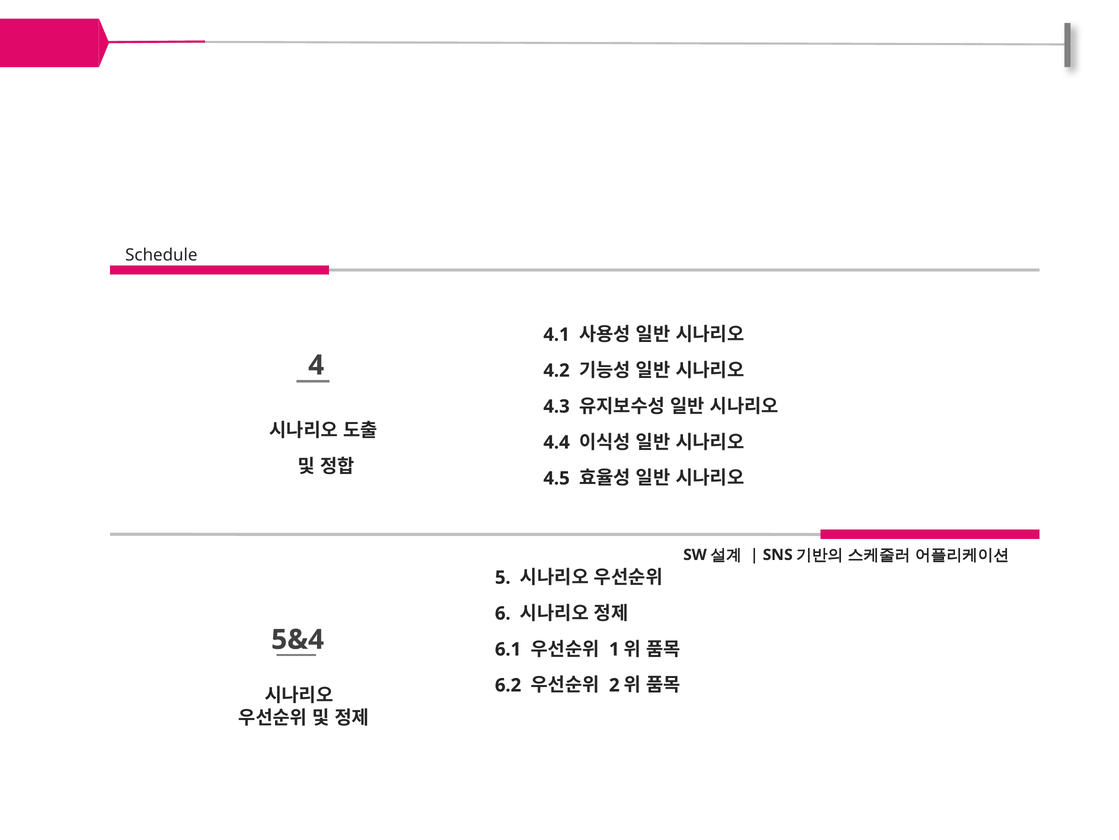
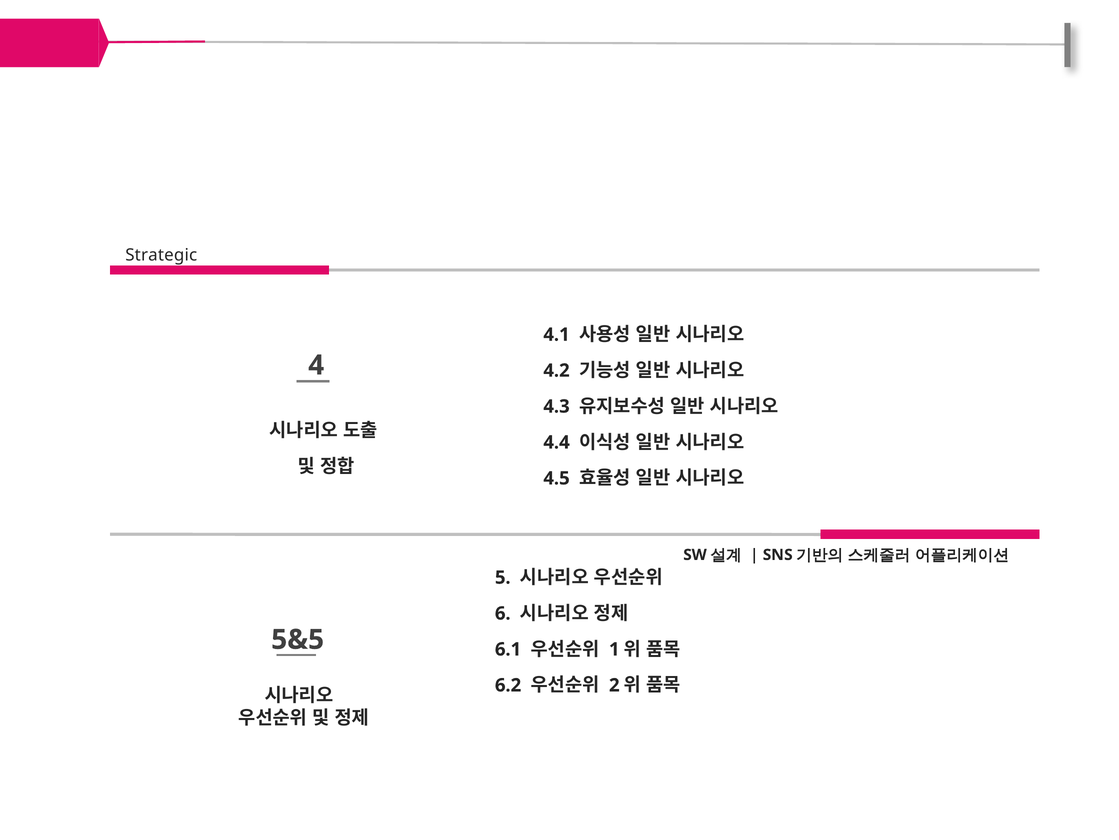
Schedule: Schedule -> Strategic
5&4: 5&4 -> 5&5
